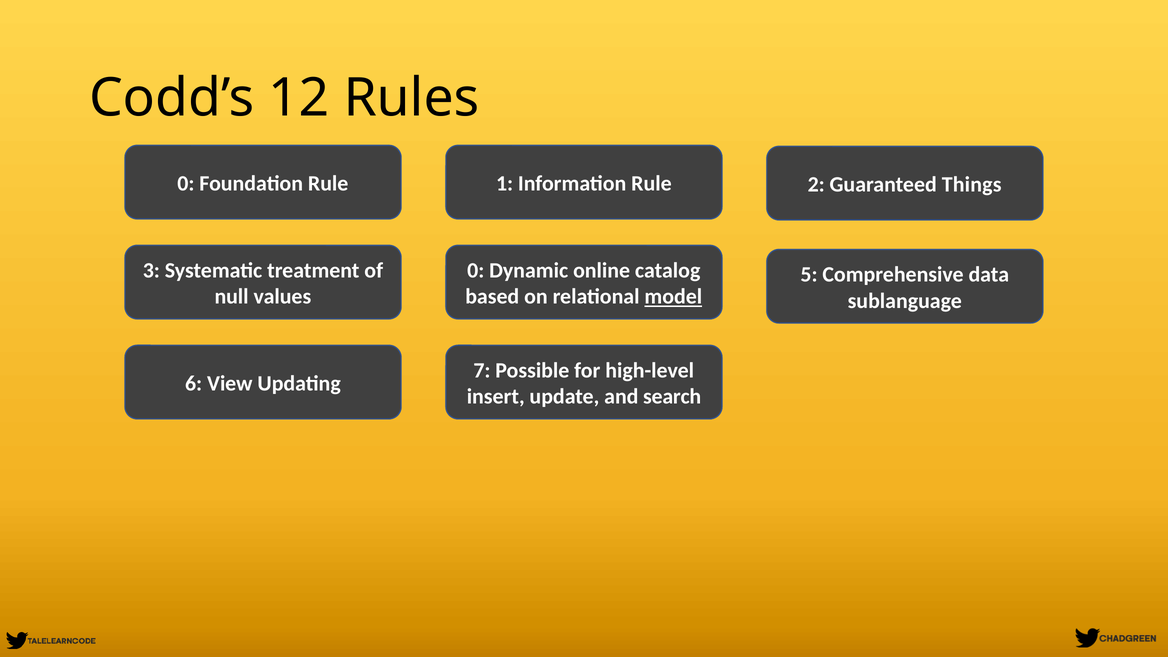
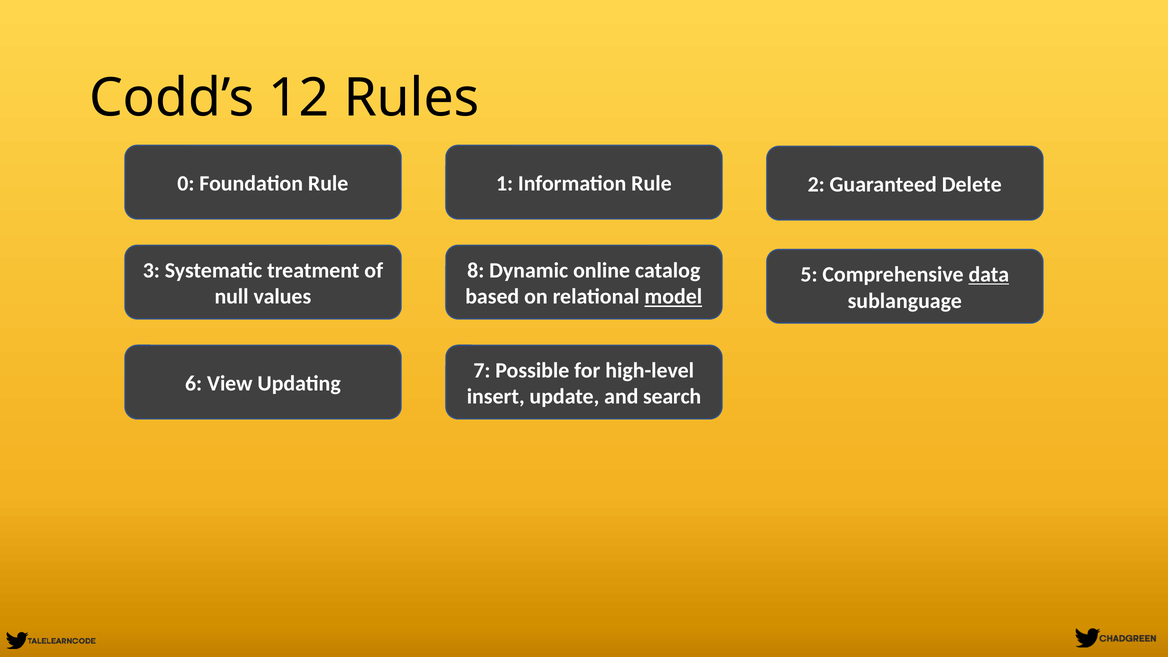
Things: Things -> Delete
0 at (476, 270): 0 -> 8
data underline: none -> present
